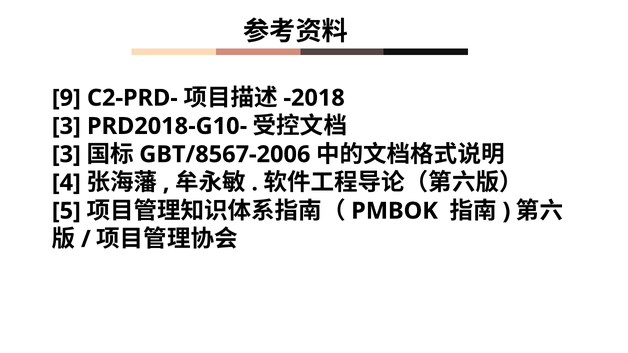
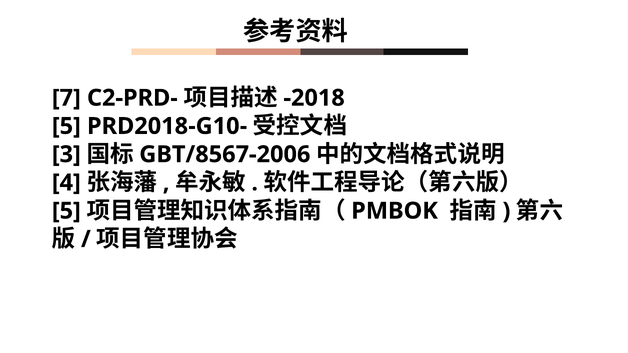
9: 9 -> 7
3 at (66, 126): 3 -> 5
